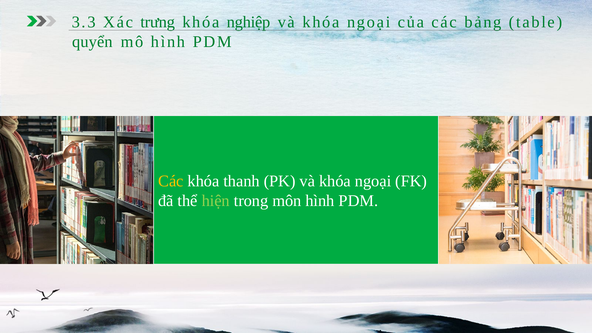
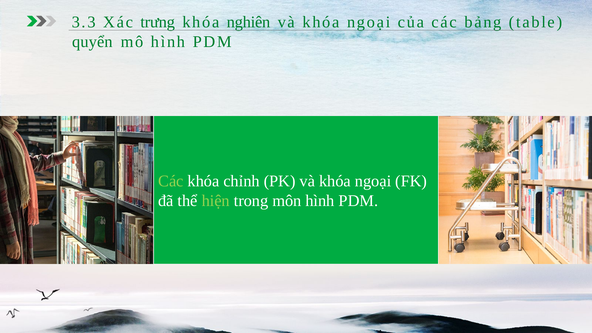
nghiệp: nghiệp -> nghiên
Các at (171, 181) colour: yellow -> light green
thanh: thanh -> chỉnh
